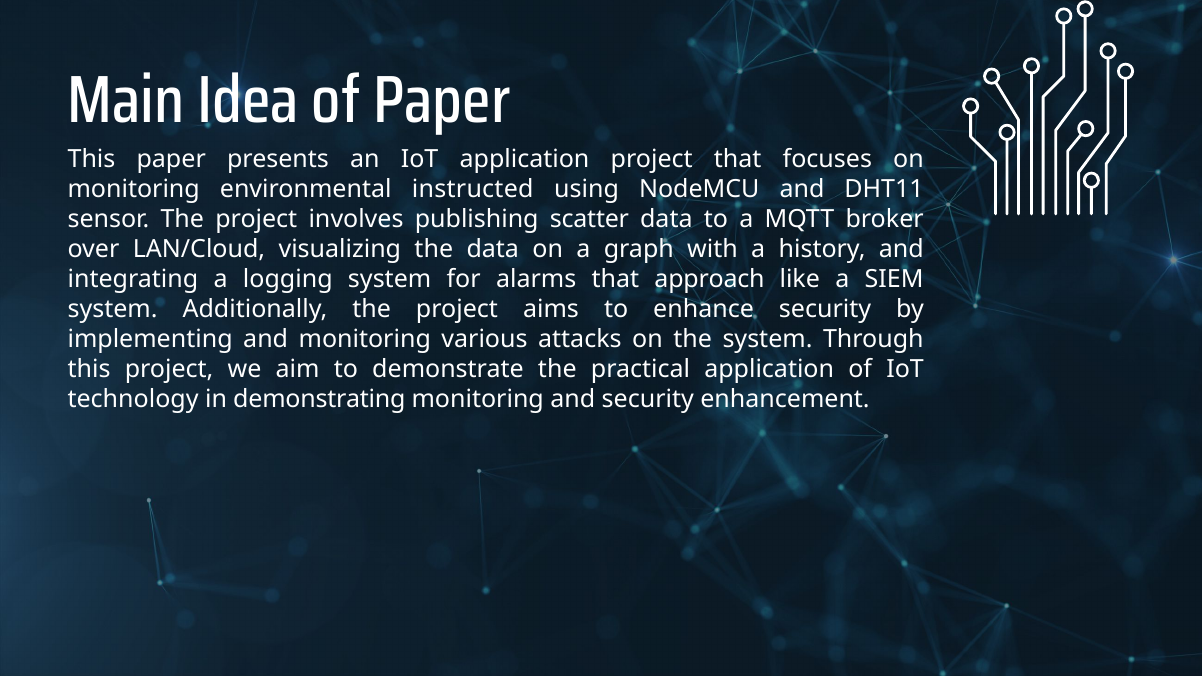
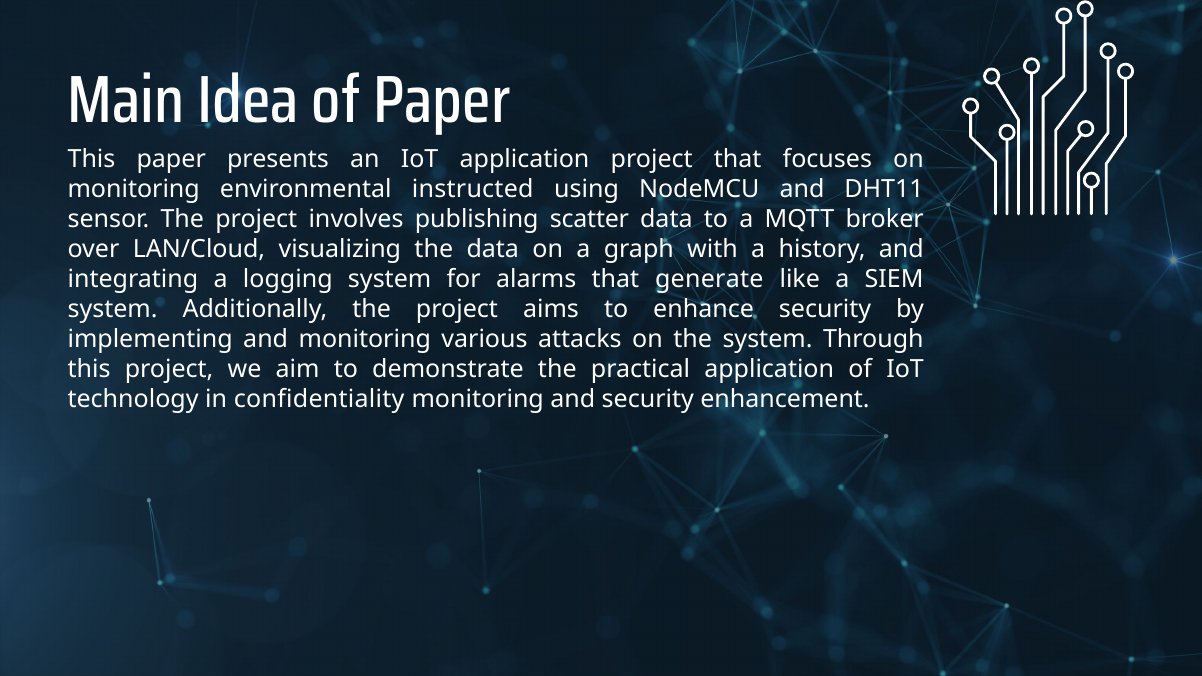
approach: approach -> generate
demonstrating: demonstrating -> confidentiality
